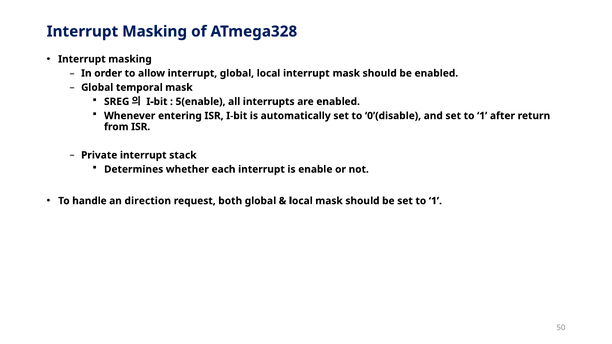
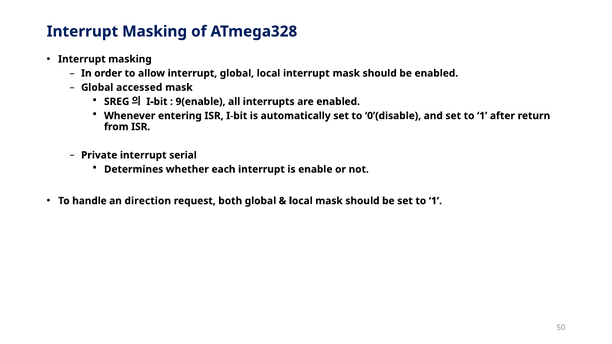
temporal: temporal -> accessed
5(enable: 5(enable -> 9(enable
stack: stack -> serial
